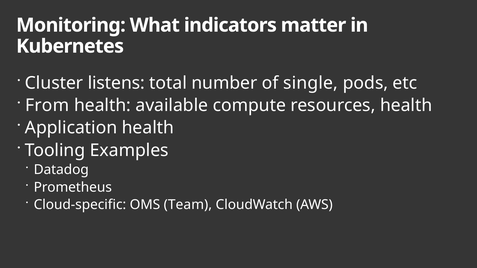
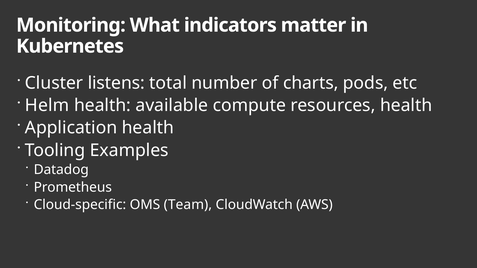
single: single -> charts
From: From -> Helm
